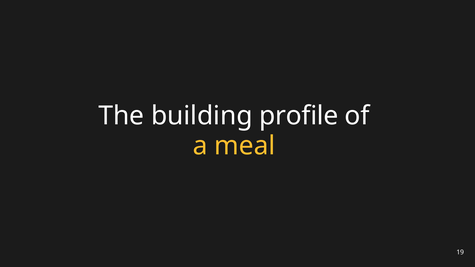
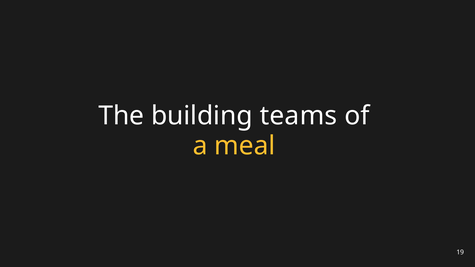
profile: profile -> teams
